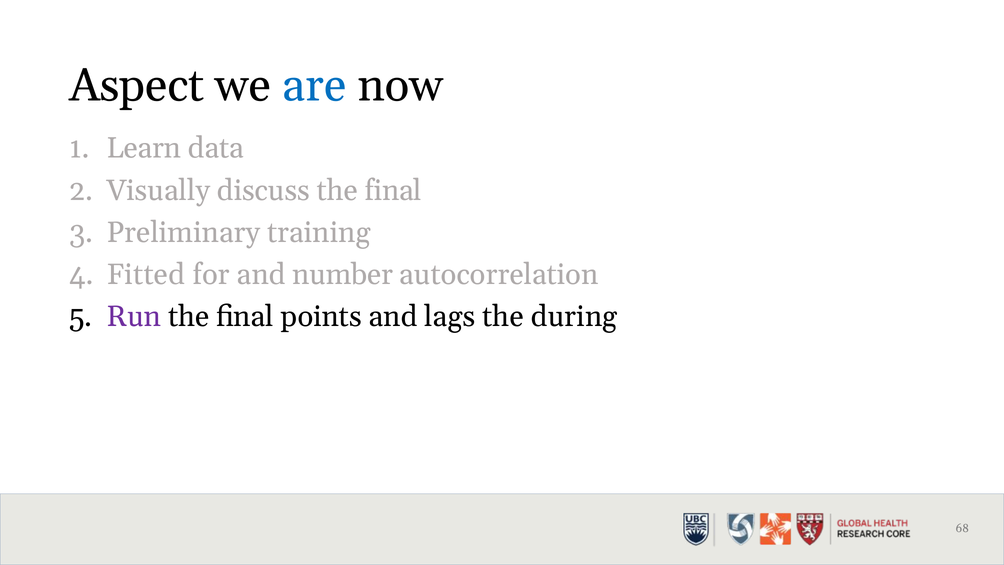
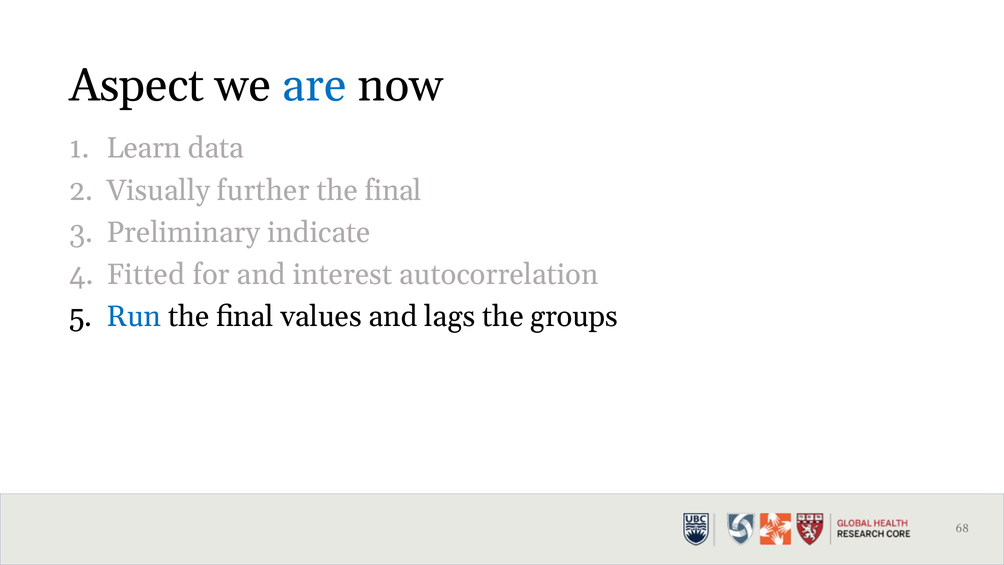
discuss: discuss -> further
training: training -> indicate
number: number -> interest
Run colour: purple -> blue
points: points -> values
during: during -> groups
